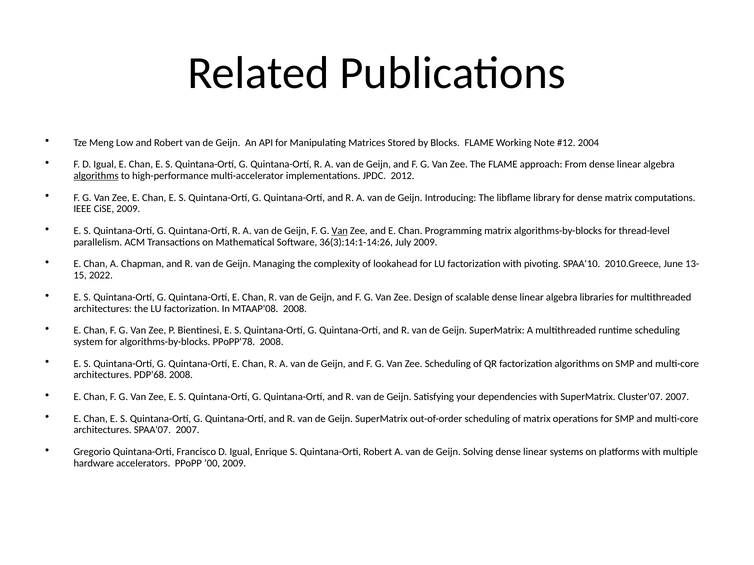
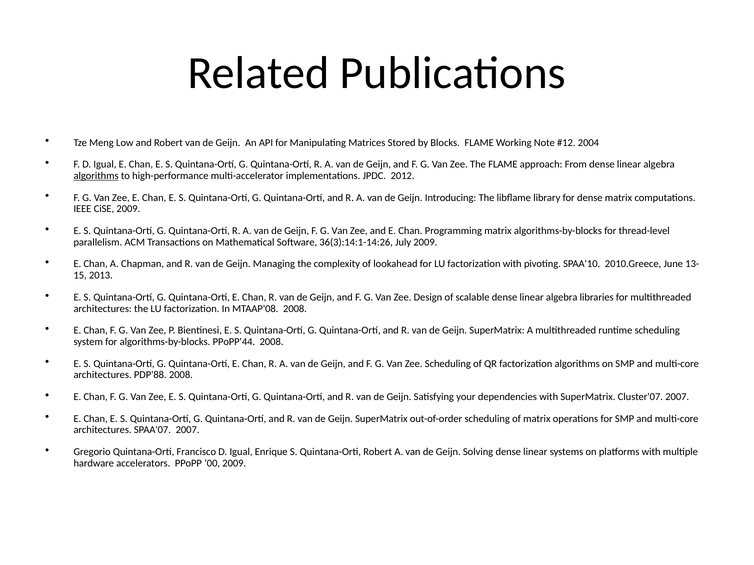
Van at (340, 231) underline: present -> none
2022: 2022 -> 2013
PPoPP'78: PPoPP'78 -> PPoPP'44
PDP'68: PDP'68 -> PDP'88
